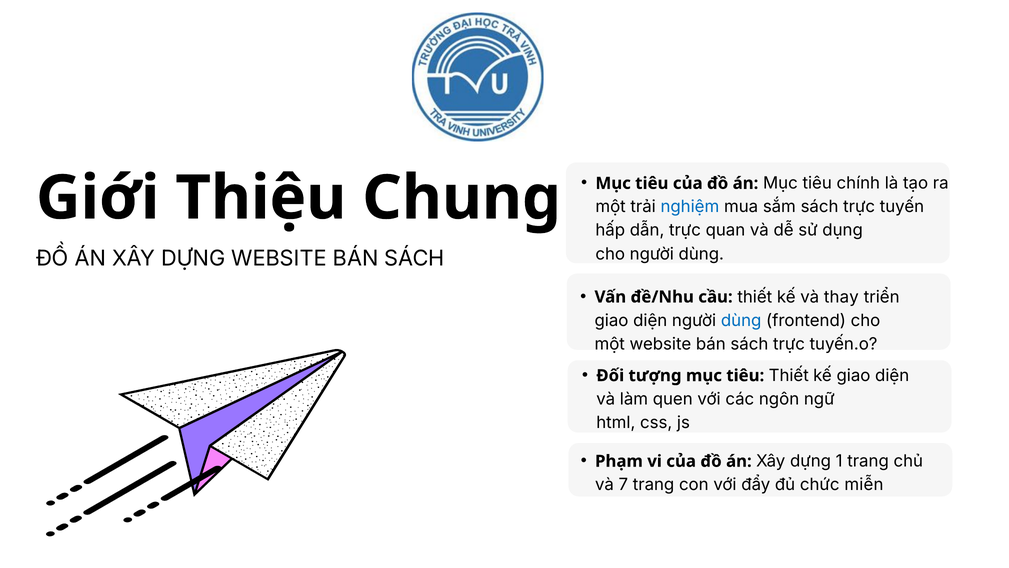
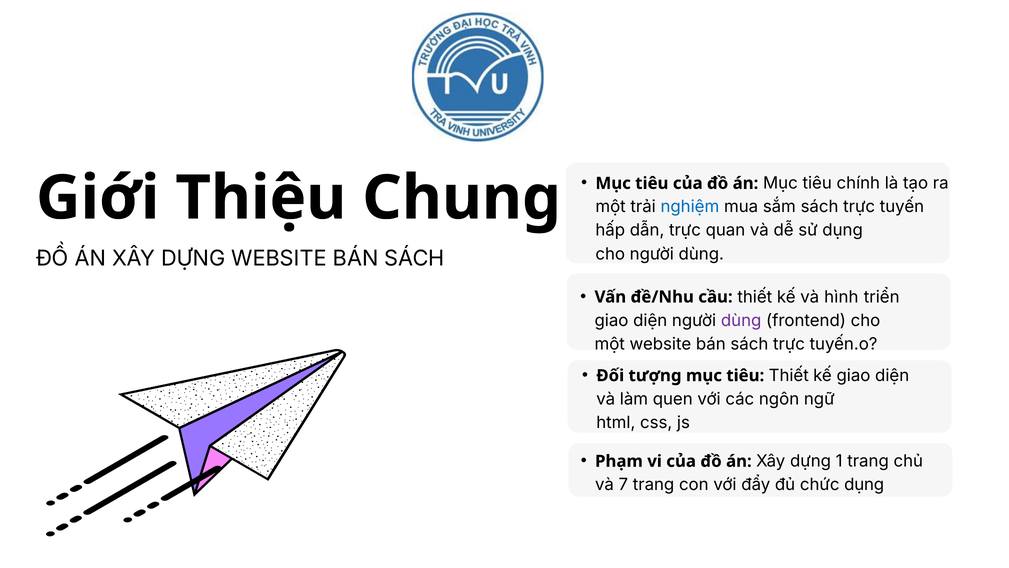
thay: thay -> hình
dùng at (741, 320) colour: blue -> purple
chức miễn: miễn -> dụng
